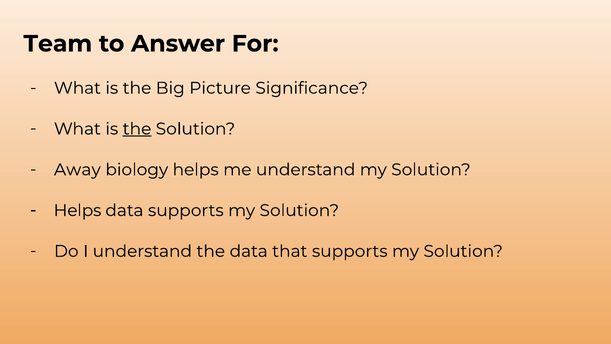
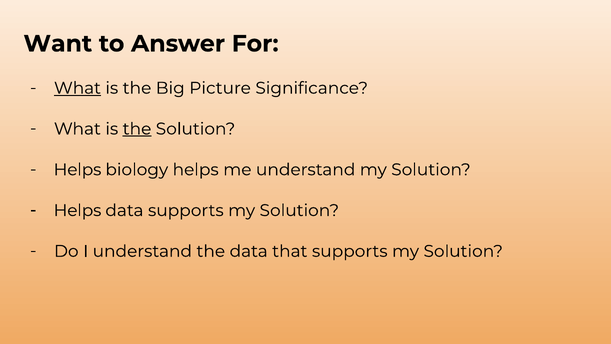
Team: Team -> Want
What at (77, 88) underline: none -> present
Away at (77, 170): Away -> Helps
